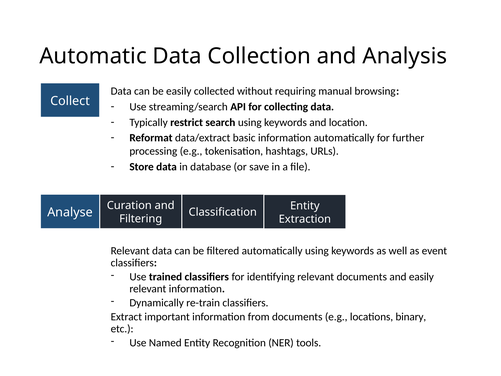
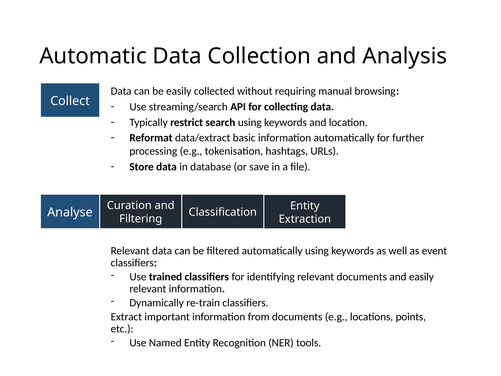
binary: binary -> points
